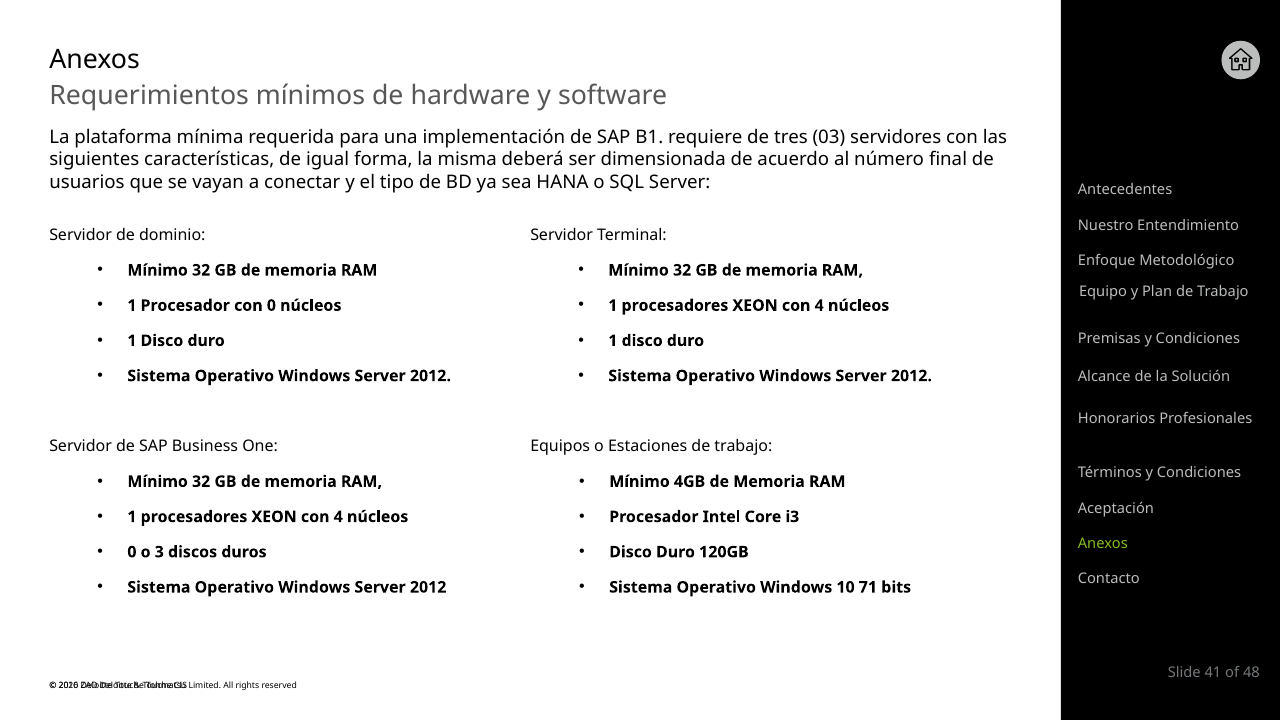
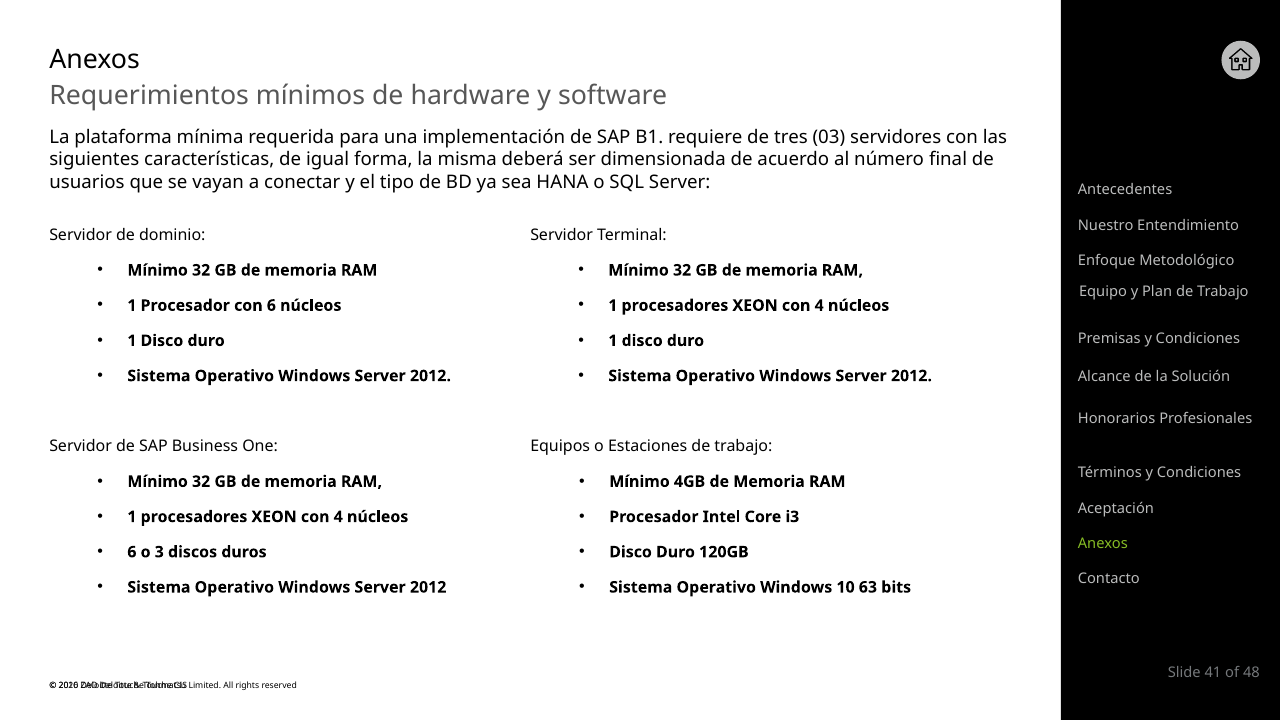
con 0: 0 -> 6
0 at (132, 552): 0 -> 6
71: 71 -> 63
